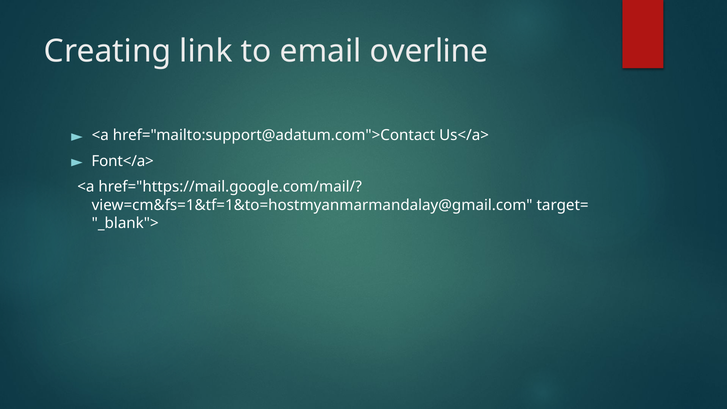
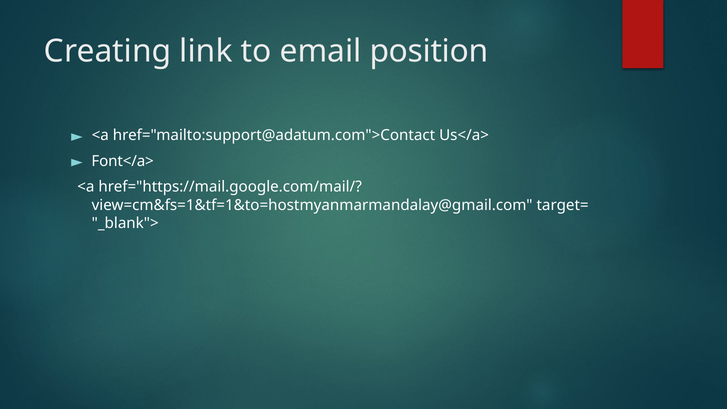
overline: overline -> position
